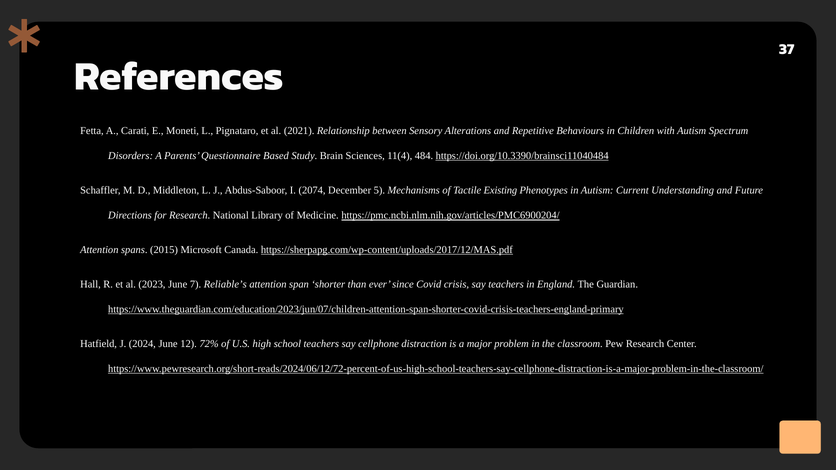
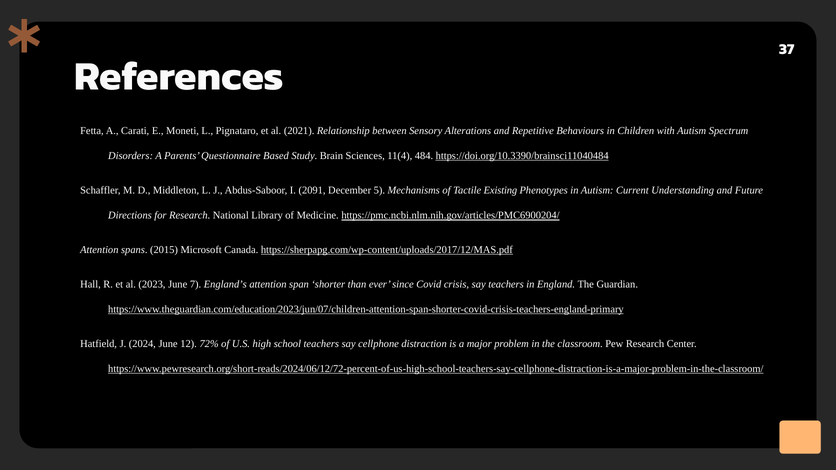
2074: 2074 -> 2091
Reliable’s: Reliable’s -> England’s
